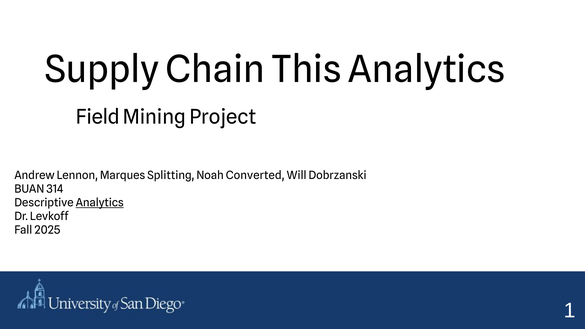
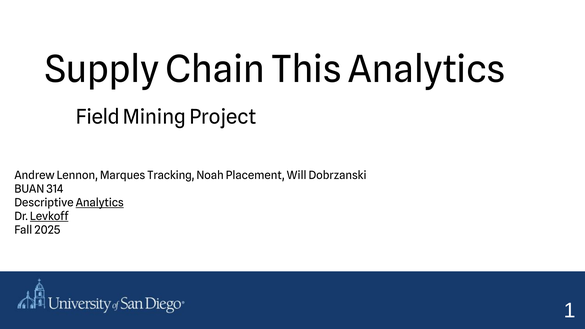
Splitting: Splitting -> Tracking
Converted: Converted -> Placement
Levkoff underline: none -> present
